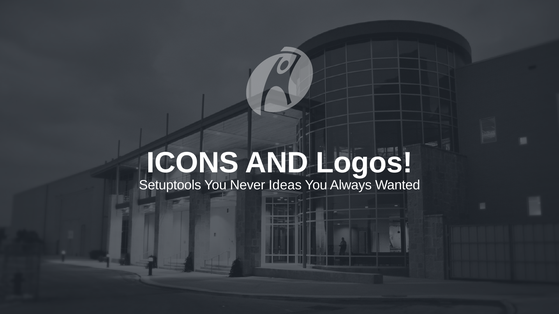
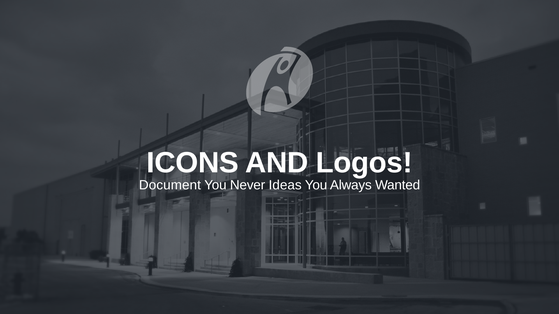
Setuptools: Setuptools -> Document
